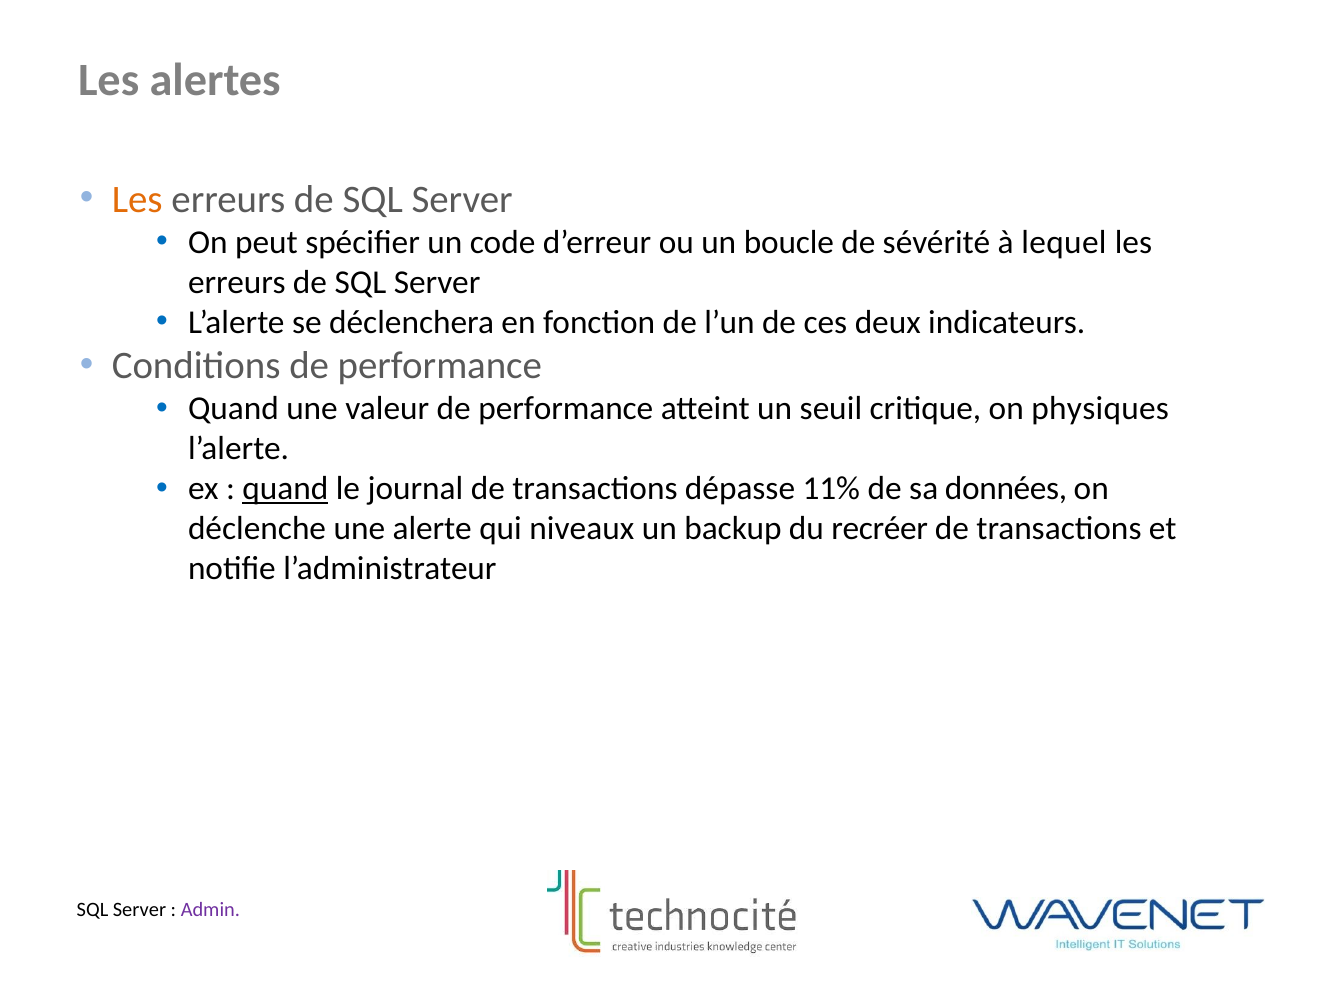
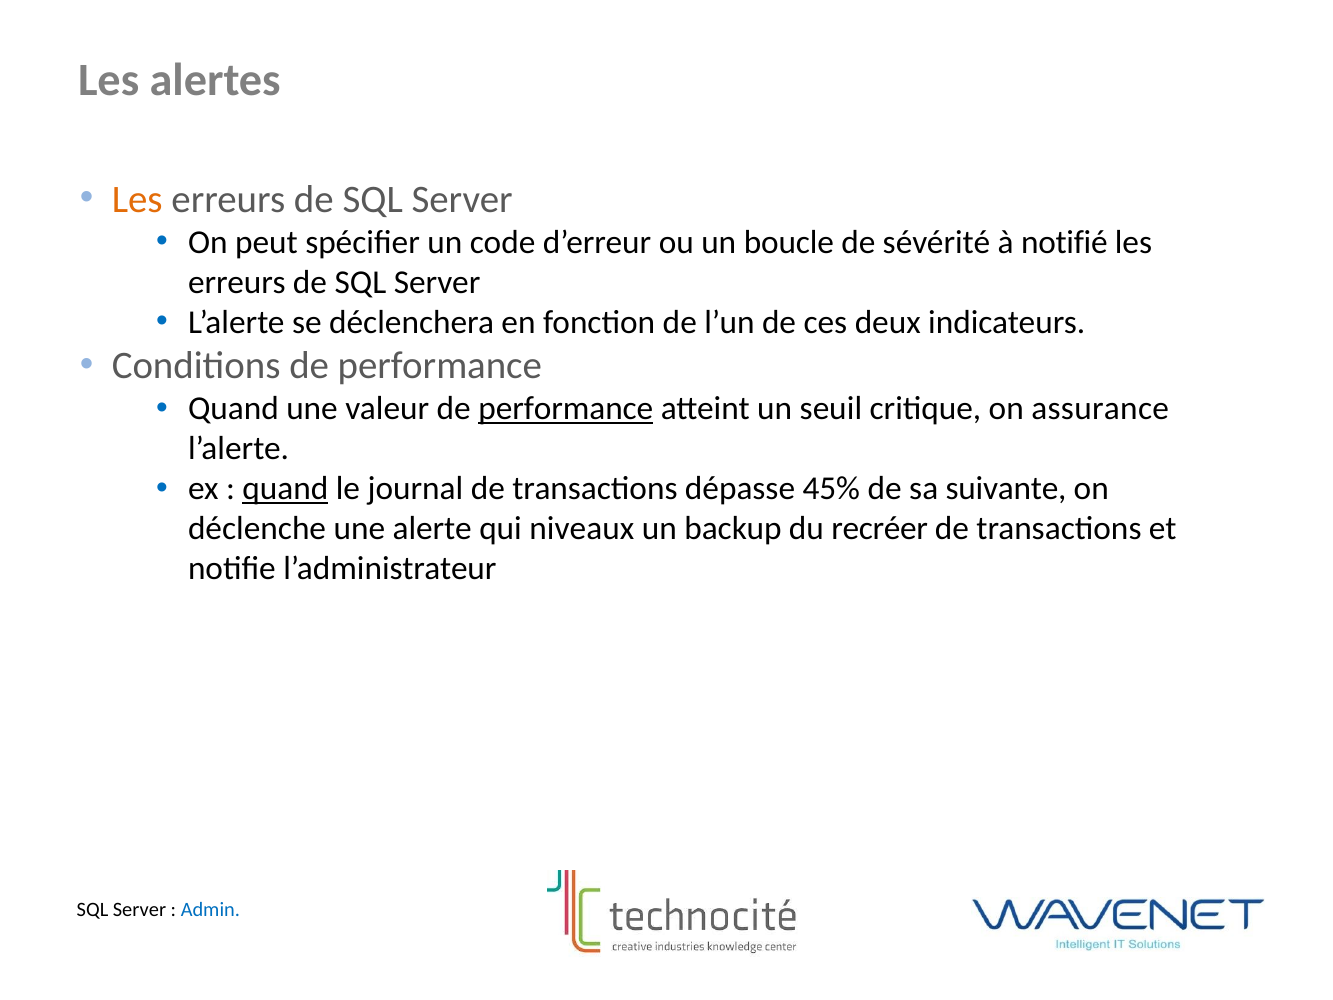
lequel: lequel -> notifié
performance at (566, 409) underline: none -> present
physiques: physiques -> assurance
11%: 11% -> 45%
données: données -> suivante
Admin colour: purple -> blue
